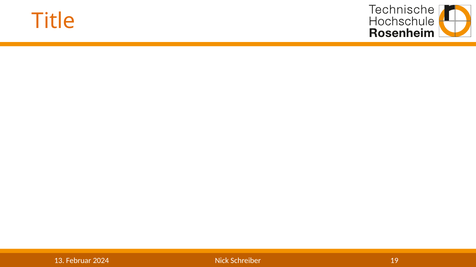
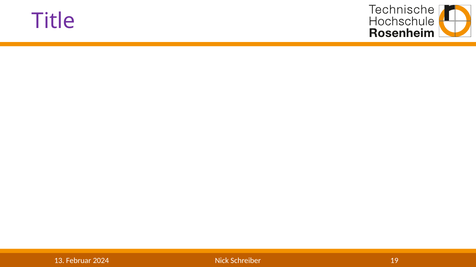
Title colour: orange -> purple
